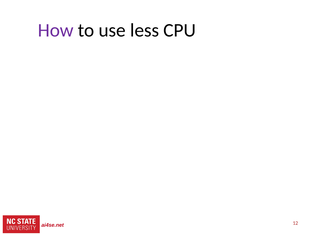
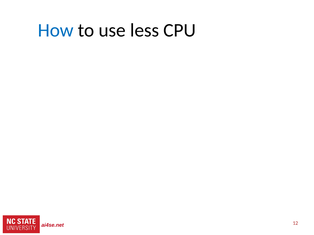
How colour: purple -> blue
